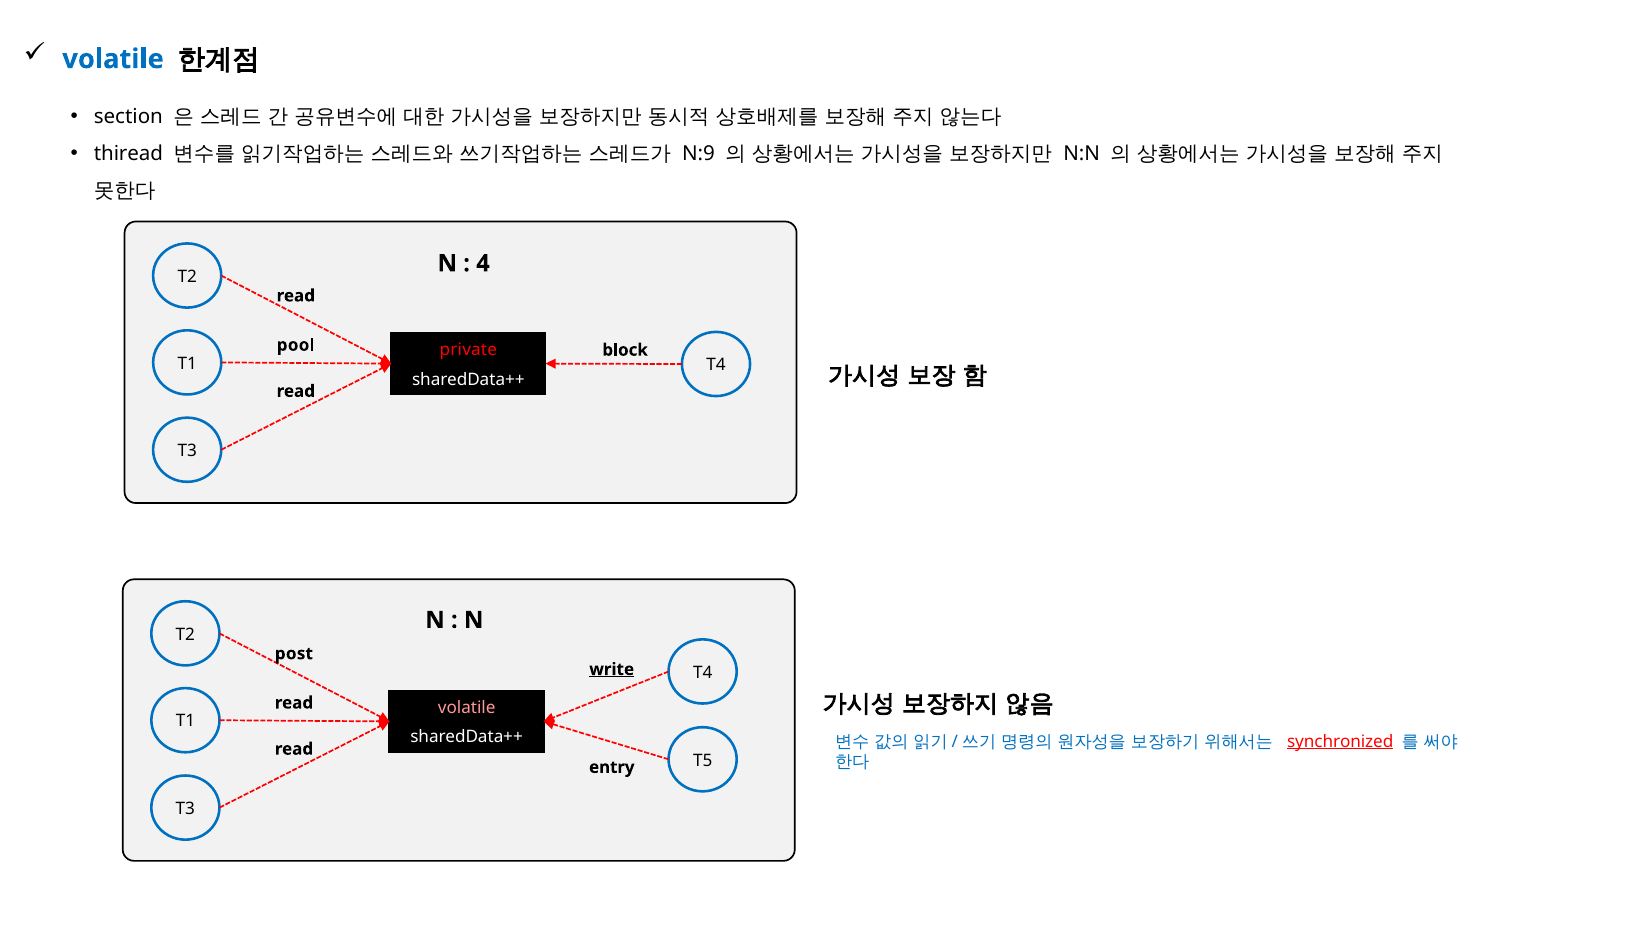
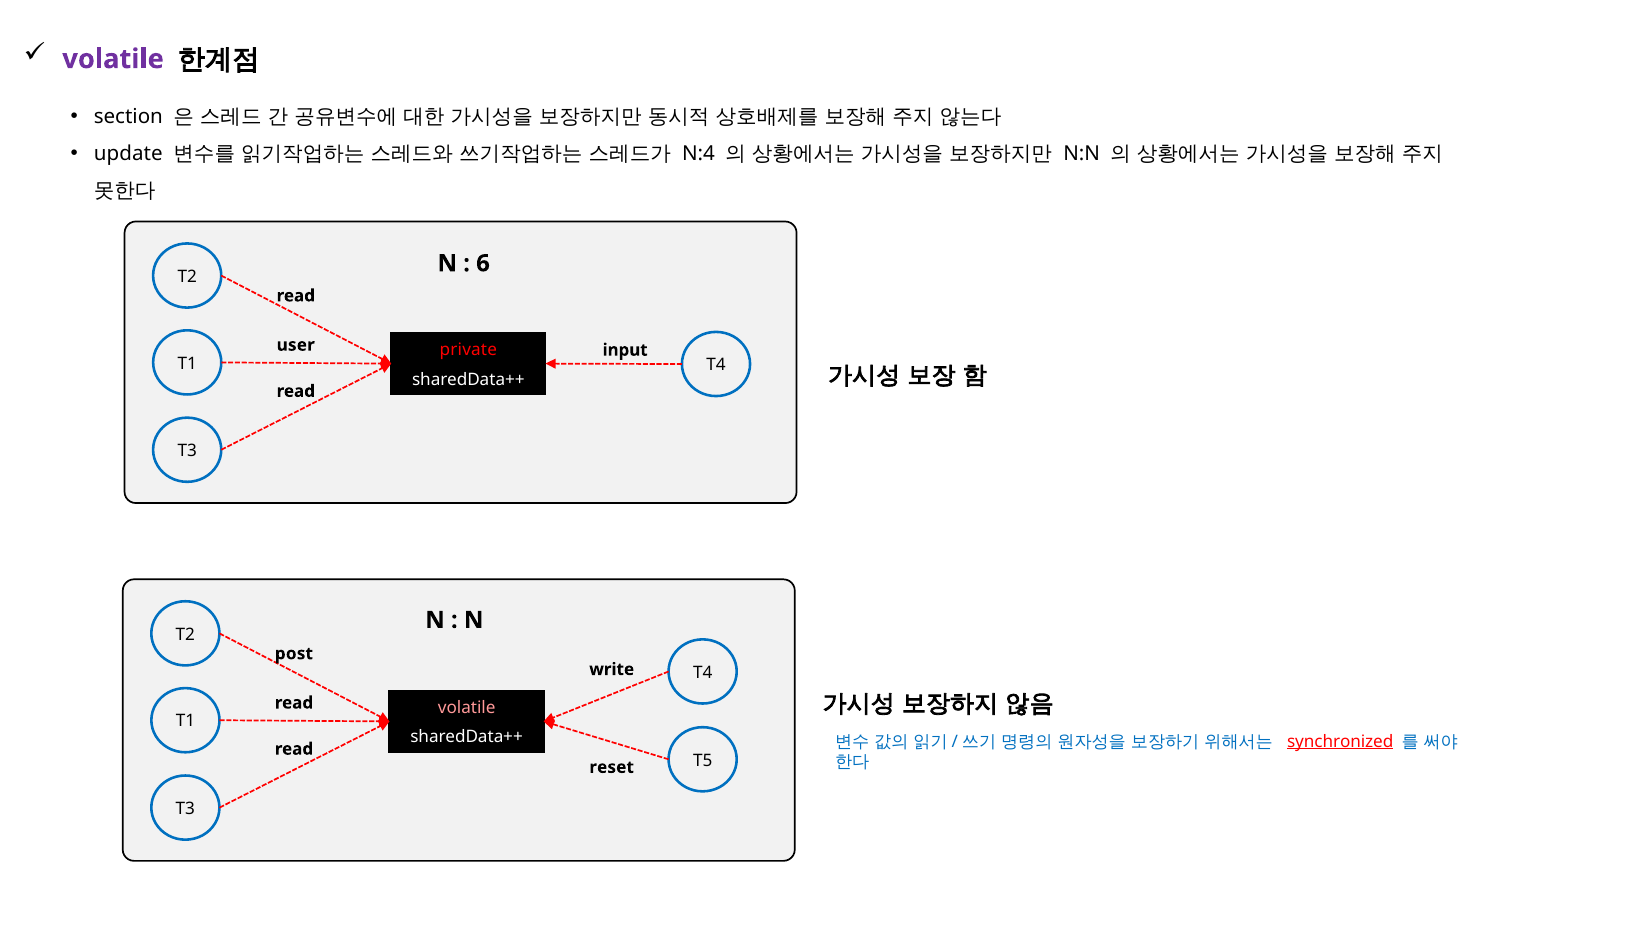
volatile at (113, 59) colour: blue -> purple
thiread: thiread -> update
N:9: N:9 -> N:4
4: 4 -> 6
pool: pool -> user
block: block -> input
write underline: present -> none
entry: entry -> reset
